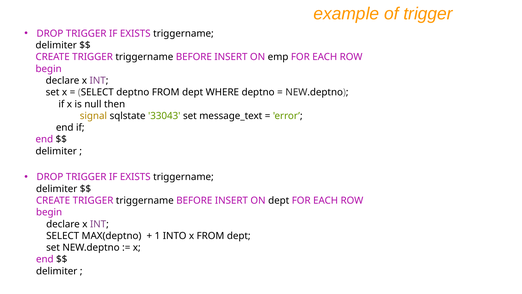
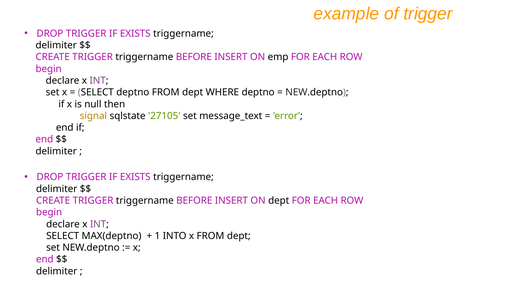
33043: 33043 -> 27105
